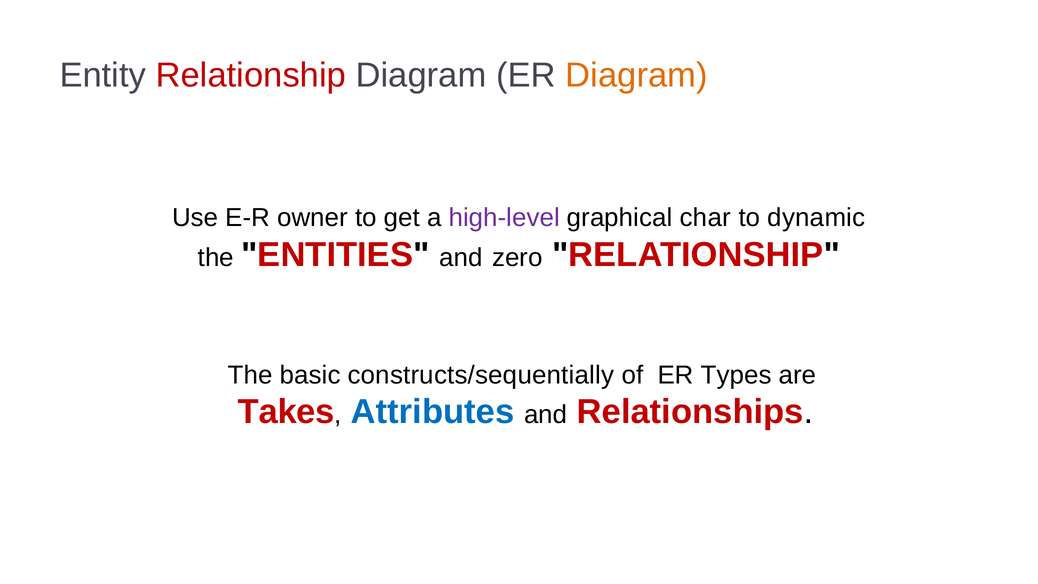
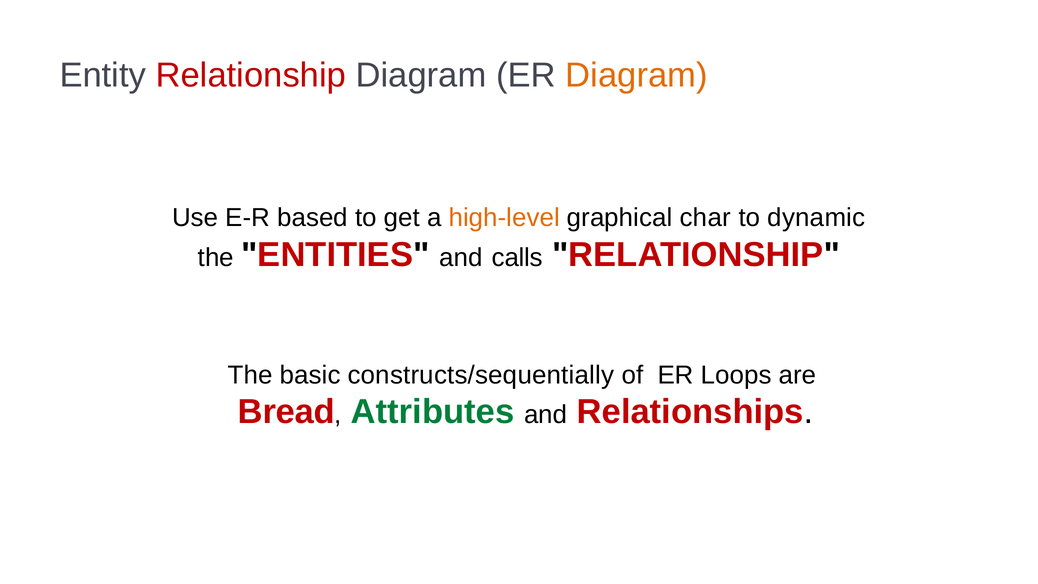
owner: owner -> based
high-level colour: purple -> orange
zero: zero -> calls
Types: Types -> Loops
Takes: Takes -> Bread
Attributes colour: blue -> green
